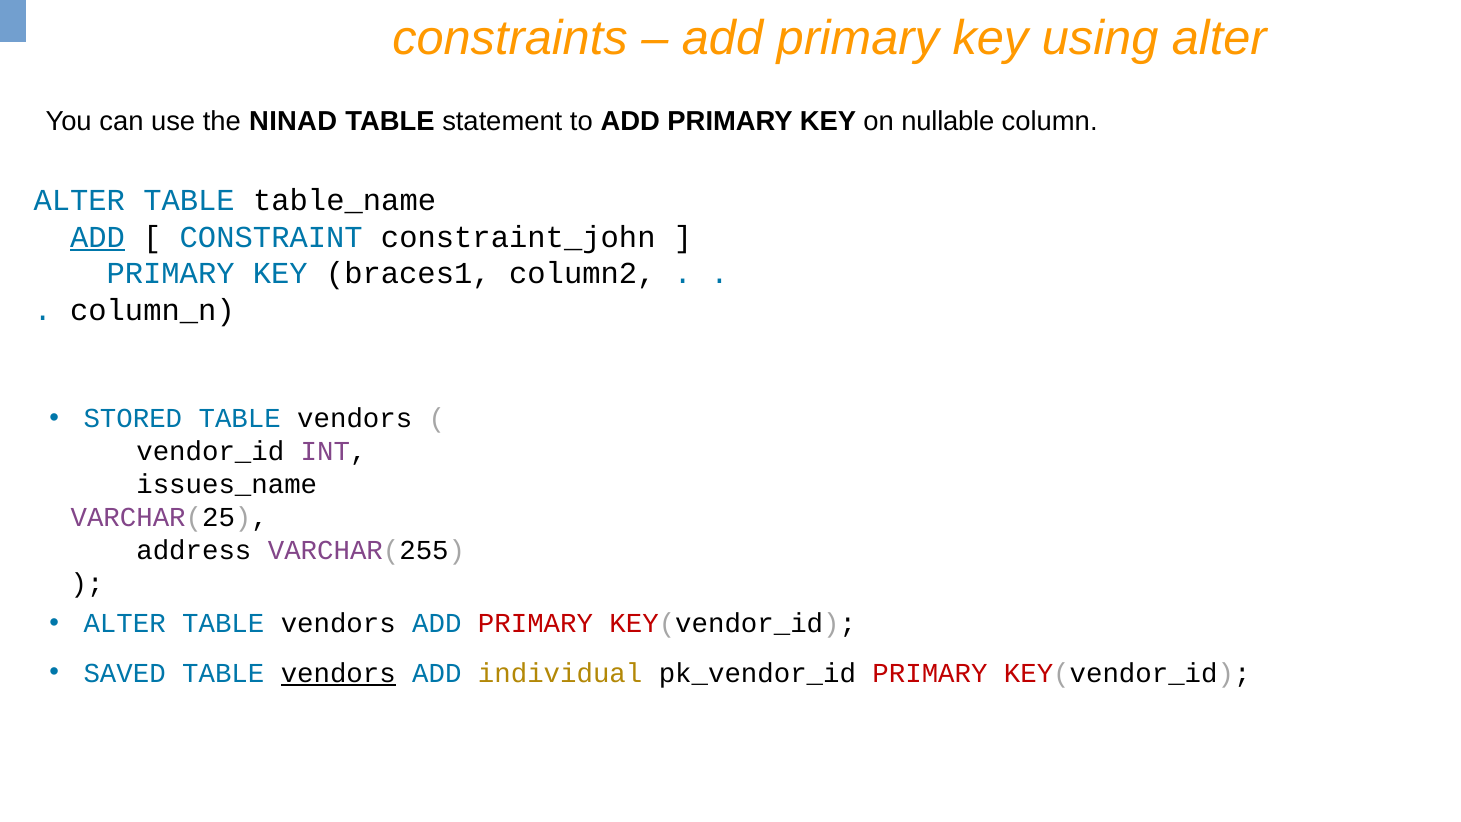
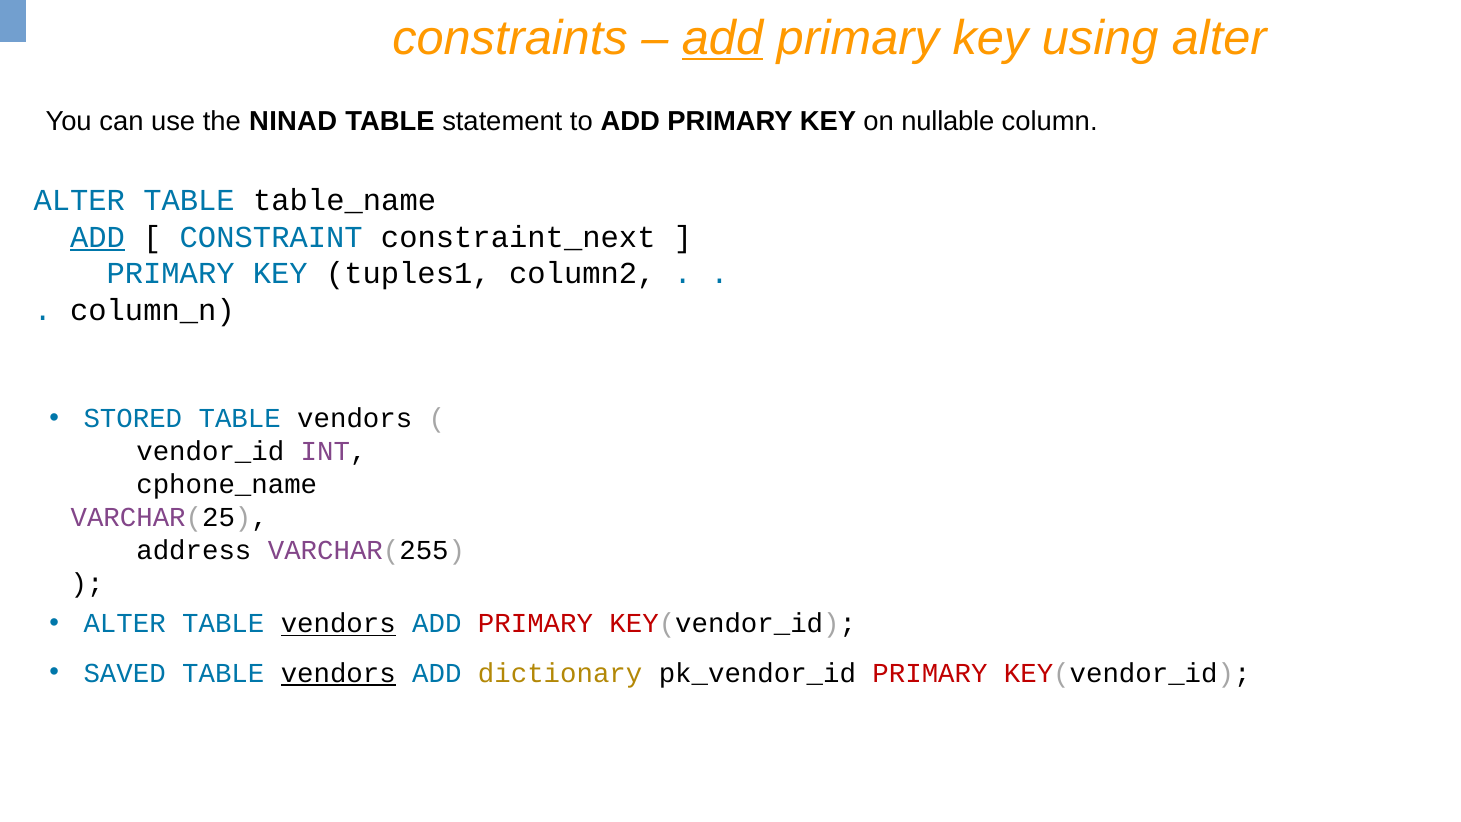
add at (722, 38) underline: none -> present
constraint_john: constraint_john -> constraint_next
braces1: braces1 -> tuples1
issues_name: issues_name -> cphone_name
vendors at (338, 624) underline: none -> present
individual: individual -> dictionary
